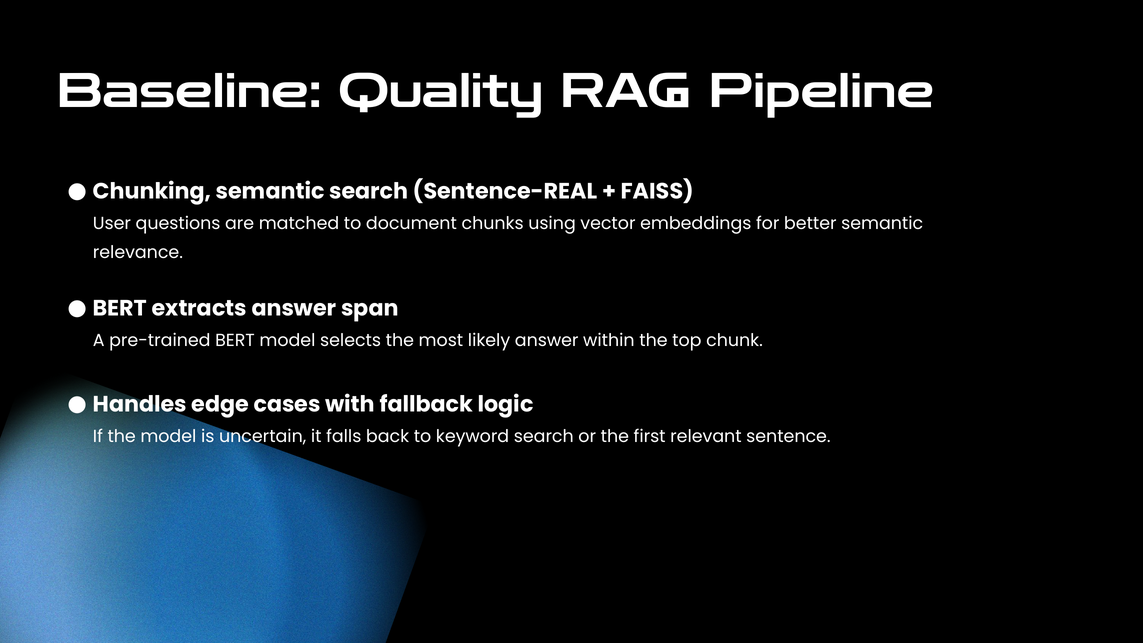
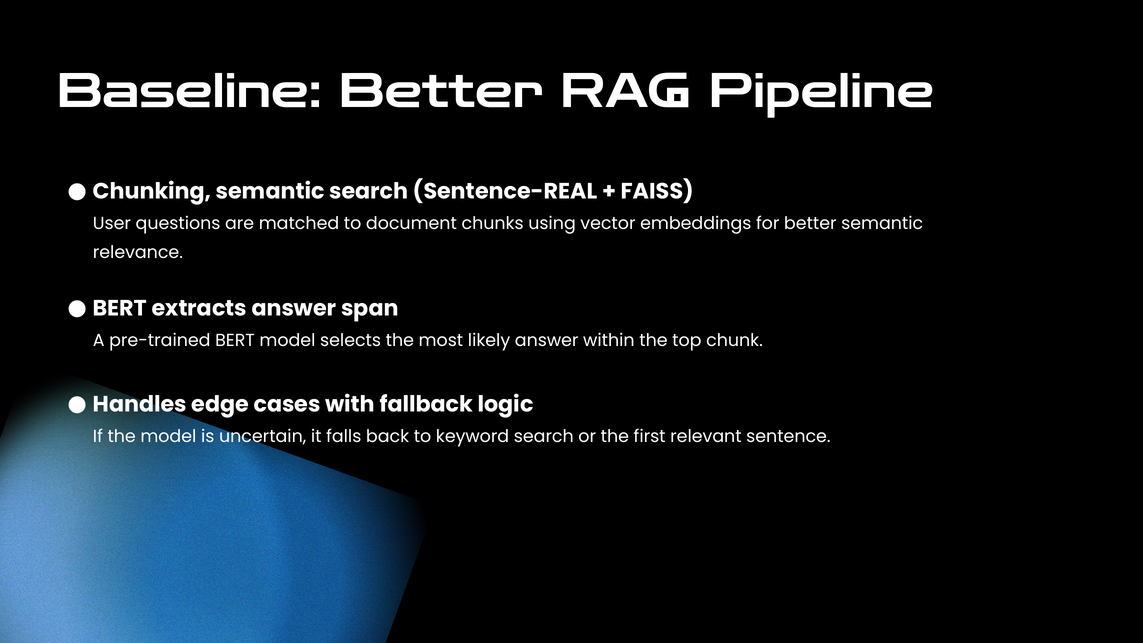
Baseline Quality: Quality -> Better
